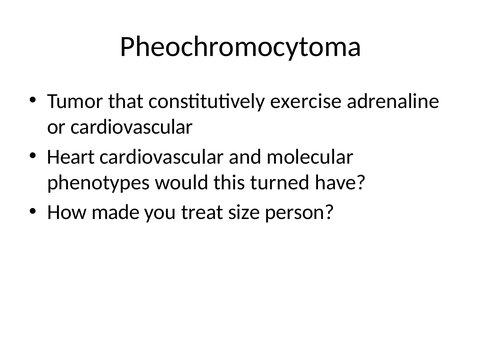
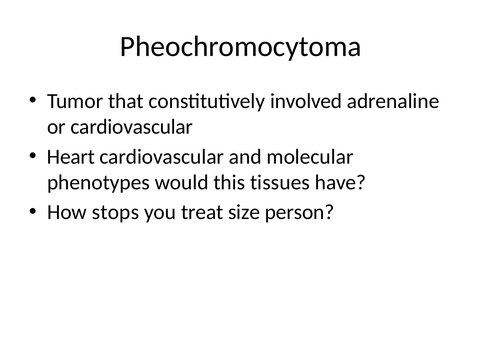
exercise: exercise -> involved
turned: turned -> tissues
made: made -> stops
